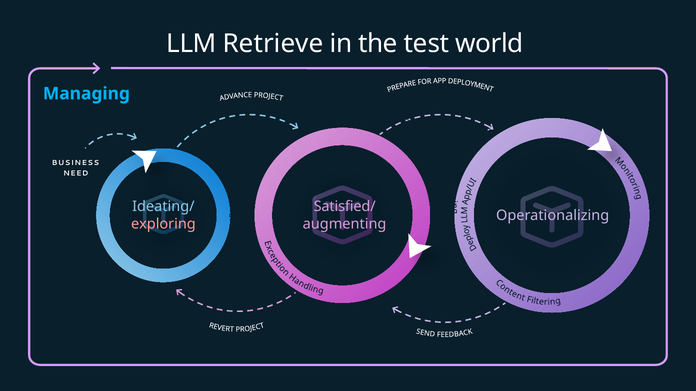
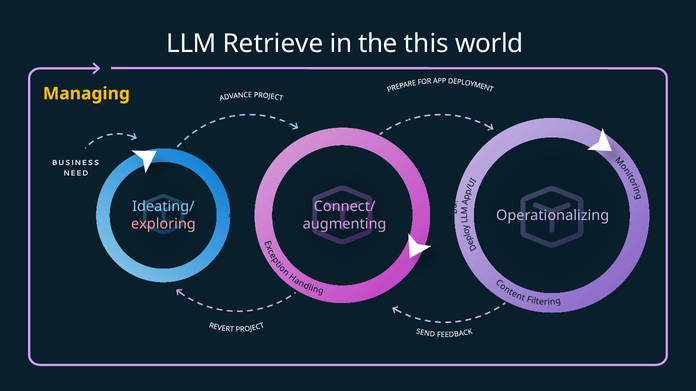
test: test -> this
Managing colour: light blue -> yellow
Satisfied/: Satisfied/ -> Connect/
